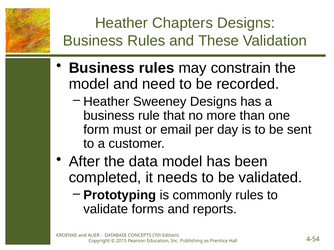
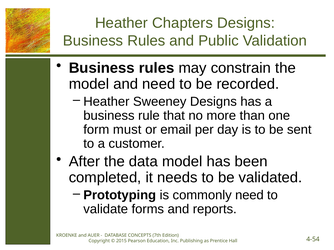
These: These -> Public
commonly rules: rules -> need
